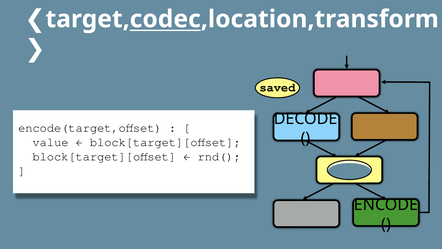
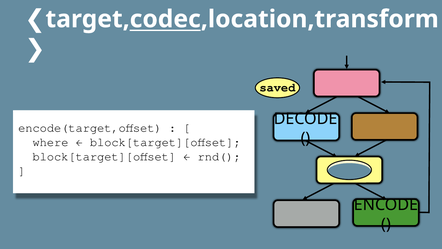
value: value -> where
